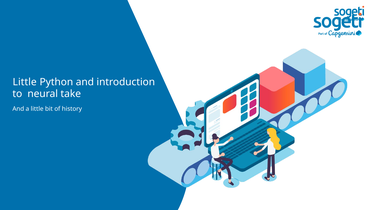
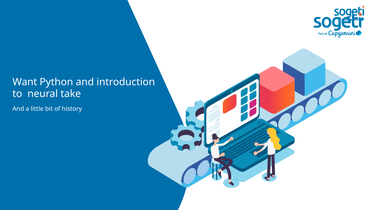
Little at (25, 82): Little -> Want
